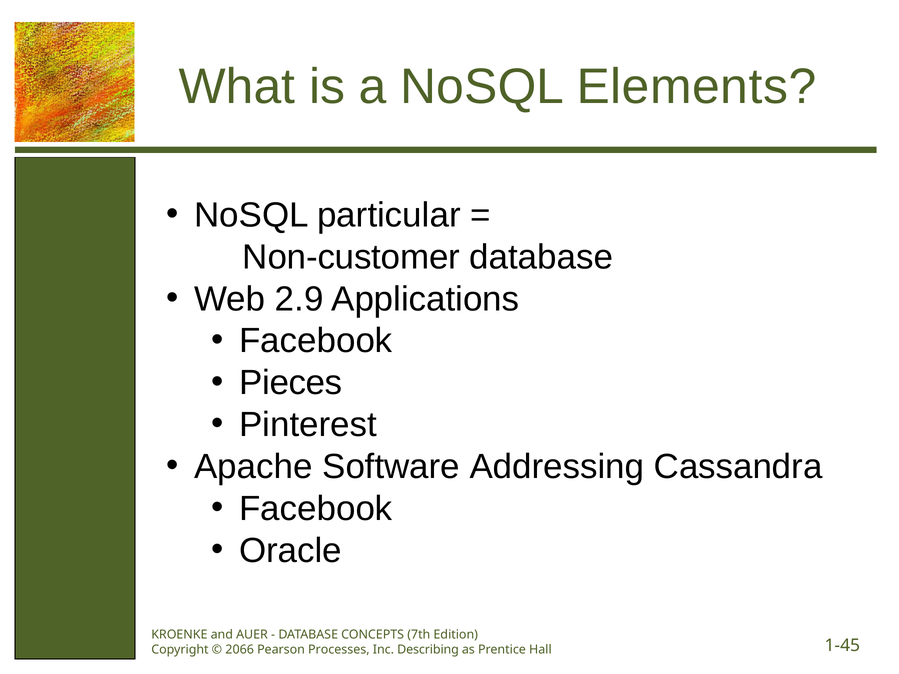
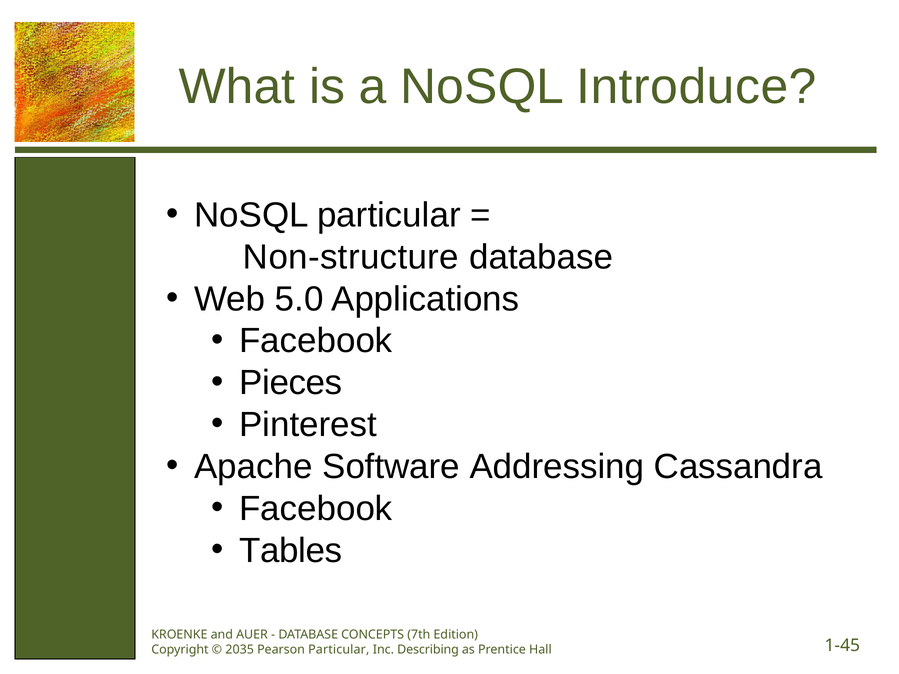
Elements: Elements -> Introduce
Non-customer: Non-customer -> Non-structure
2.9: 2.9 -> 5.0
Oracle: Oracle -> Tables
2066: 2066 -> 2035
Pearson Processes: Processes -> Particular
